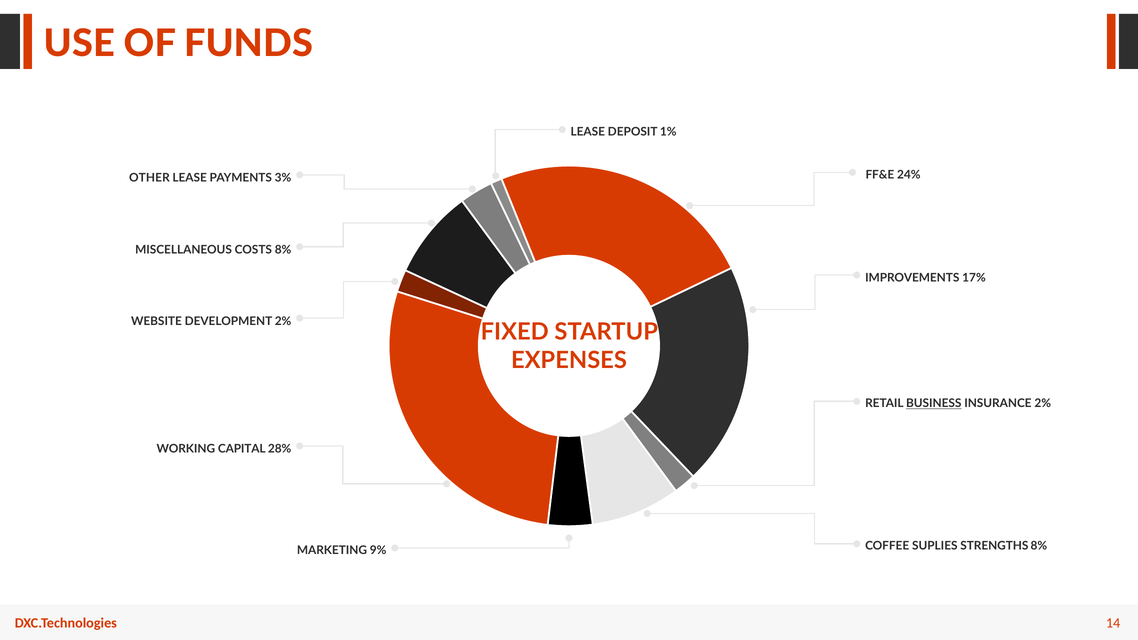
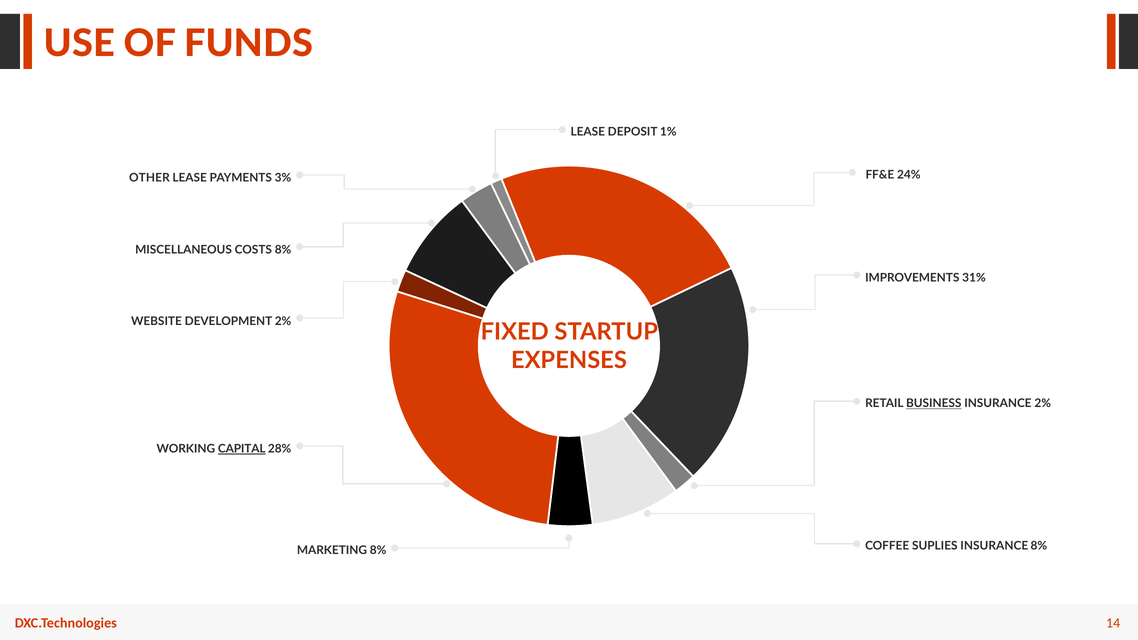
17%: 17% -> 31%
CAPITAL underline: none -> present
SUPLIES STRENGTHS: STRENGTHS -> INSURANCE
MARKETING 9%: 9% -> 8%
